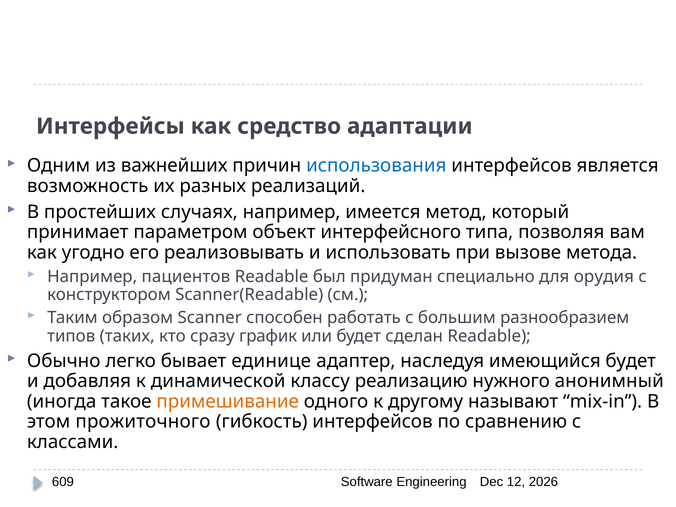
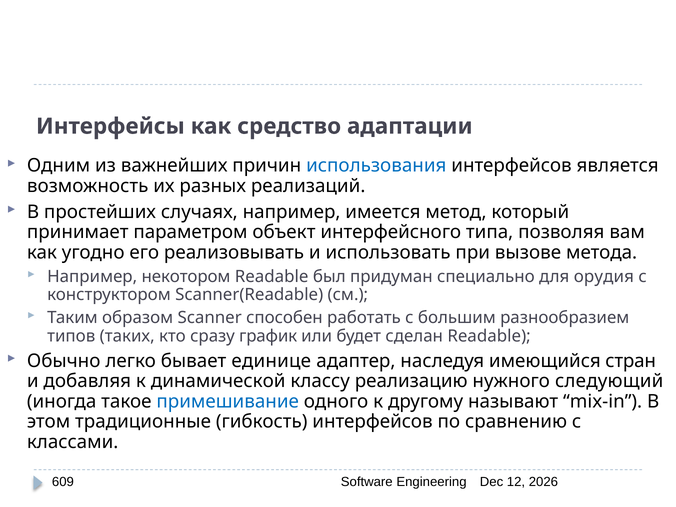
пациентов: пациентов -> некотором
имеющийся будет: будет -> стран
анонимный: анонимный -> следующий
примешивание colour: orange -> blue
прожиточного: прожиточного -> традиционные
